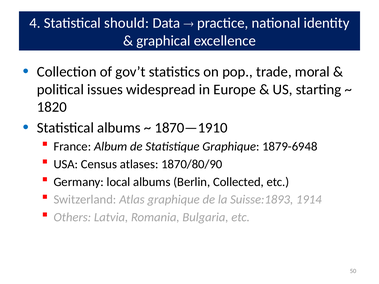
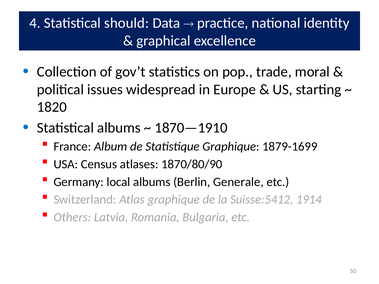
1879-6948: 1879-6948 -> 1879-1699
Collected: Collected -> Generale
Suisse:1893: Suisse:1893 -> Suisse:5412
